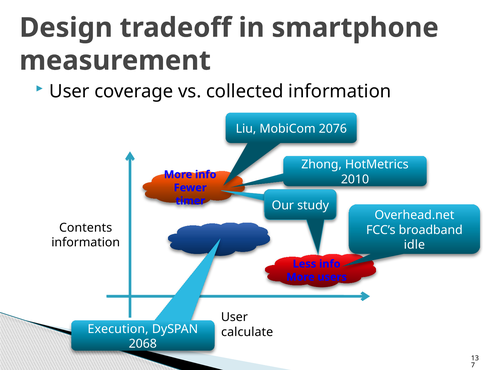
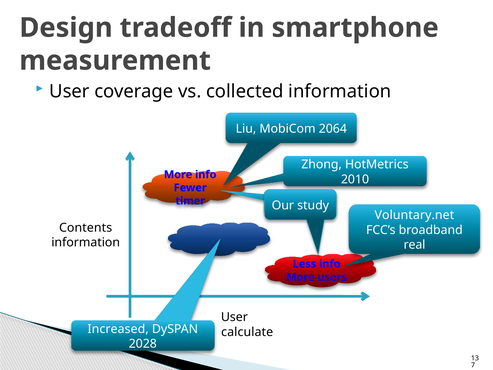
2076: 2076 -> 2064
Overhead.net: Overhead.net -> Voluntary.net
idle: idle -> real
Execution: Execution -> Increased
2068: 2068 -> 2028
